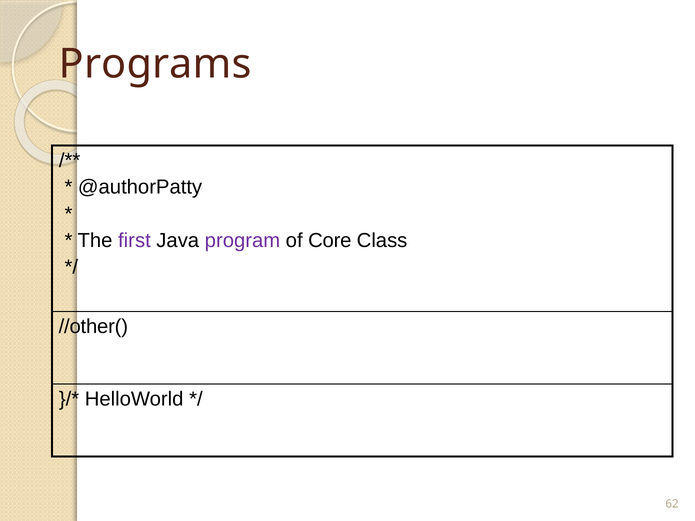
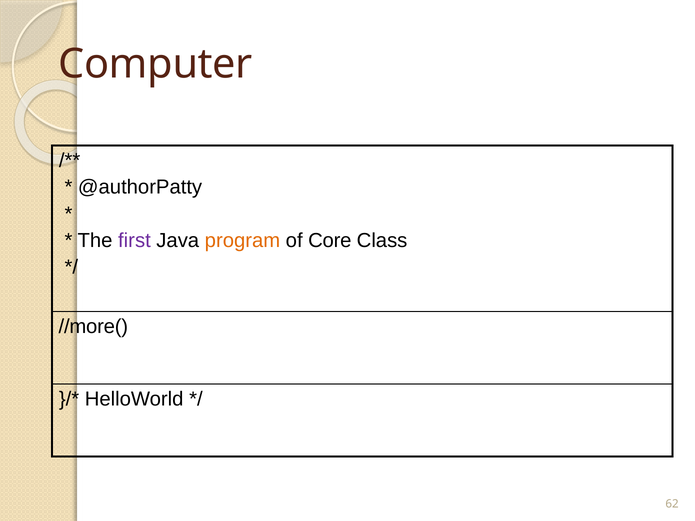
Programs: Programs -> Computer
program colour: purple -> orange
//other(: //other( -> //more(
